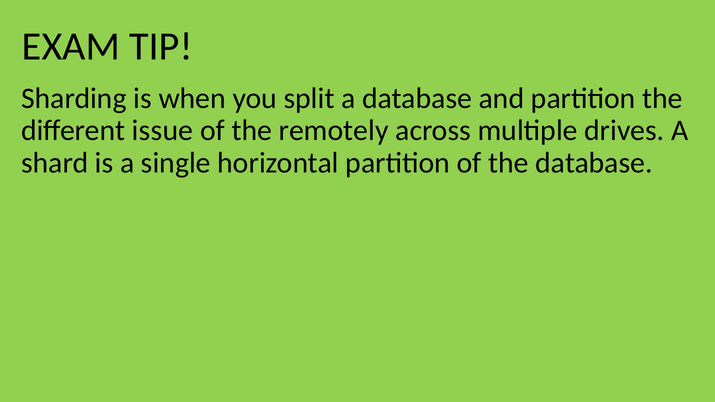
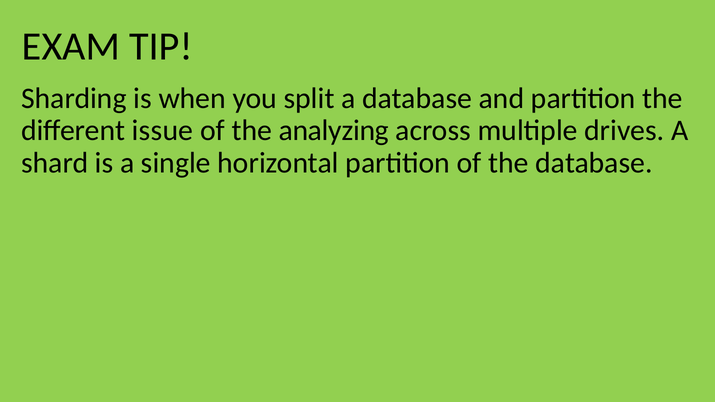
remotely: remotely -> analyzing
